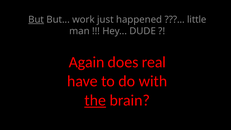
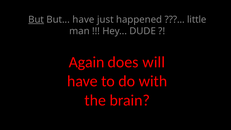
But work: work -> have
real: real -> will
the underline: present -> none
